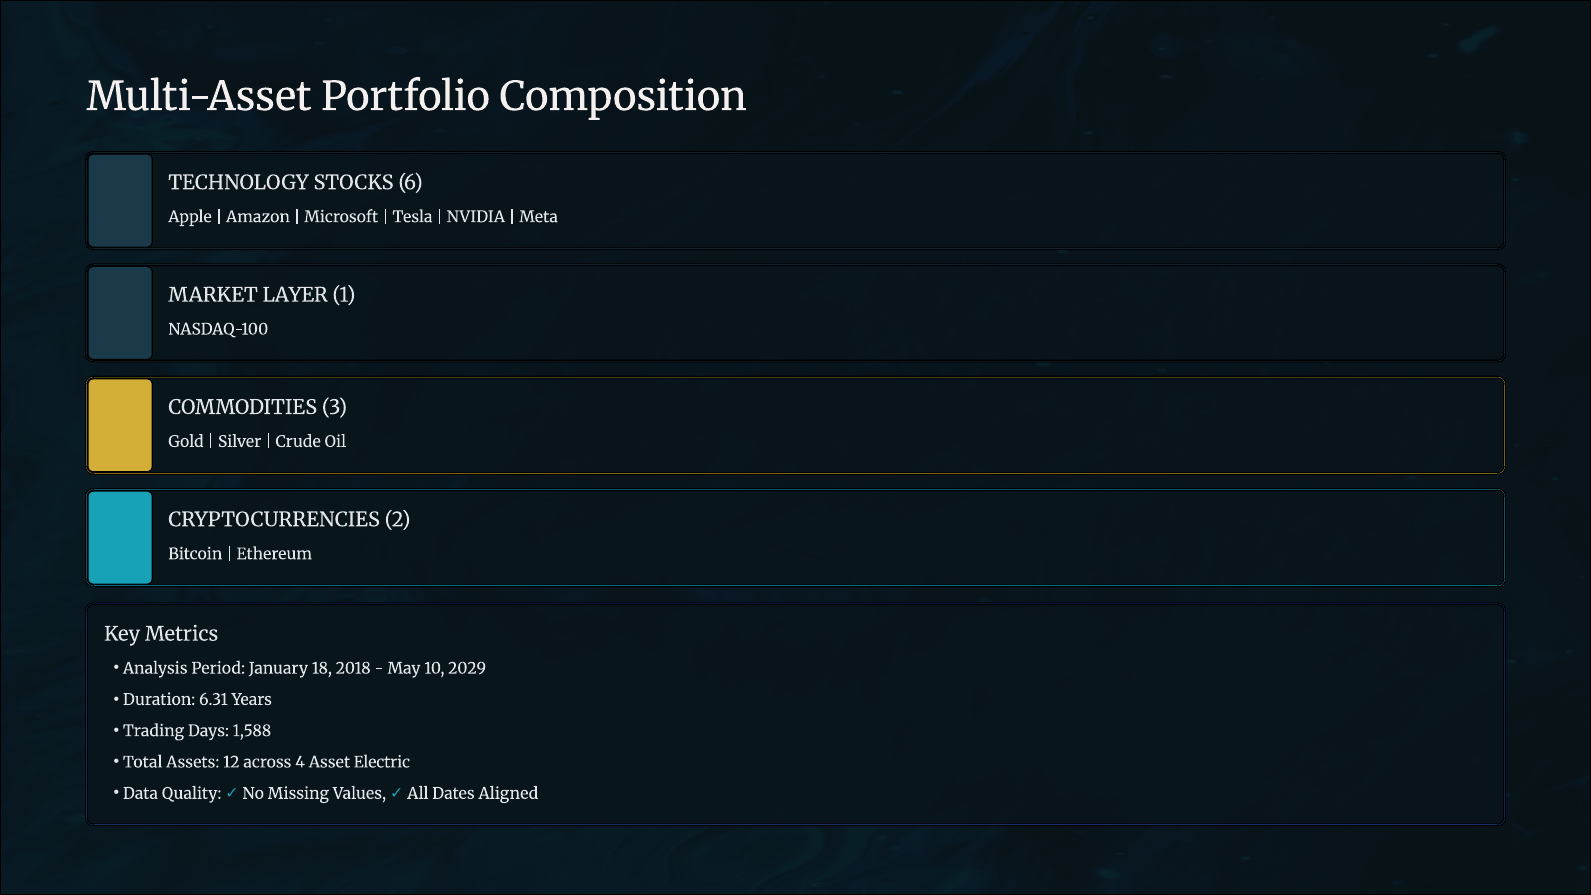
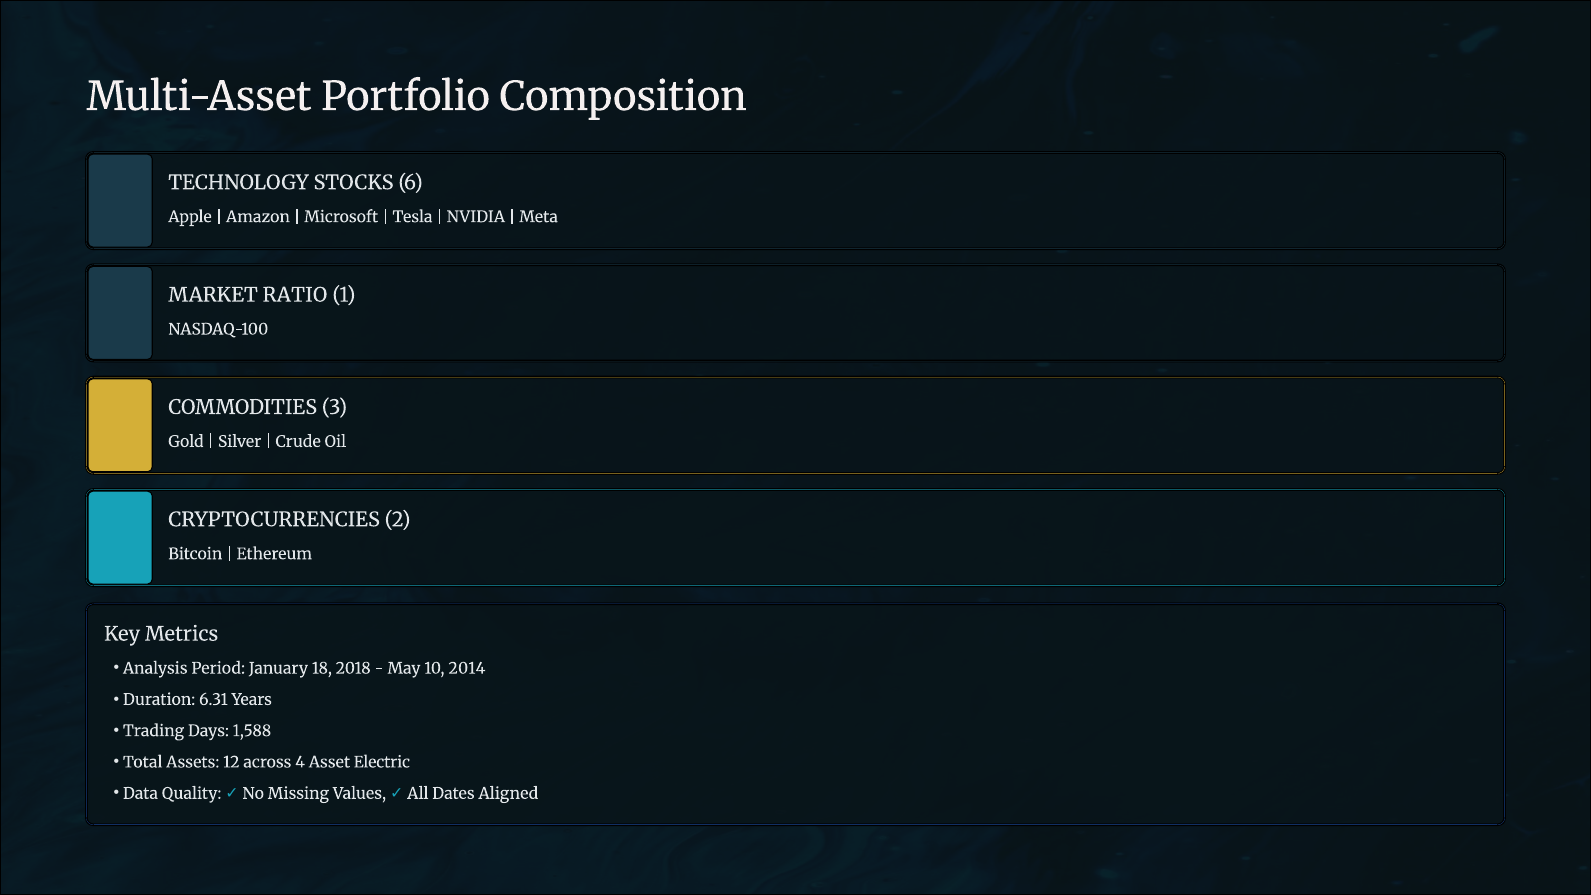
LAYER: LAYER -> RATIO
2029: 2029 -> 2014
